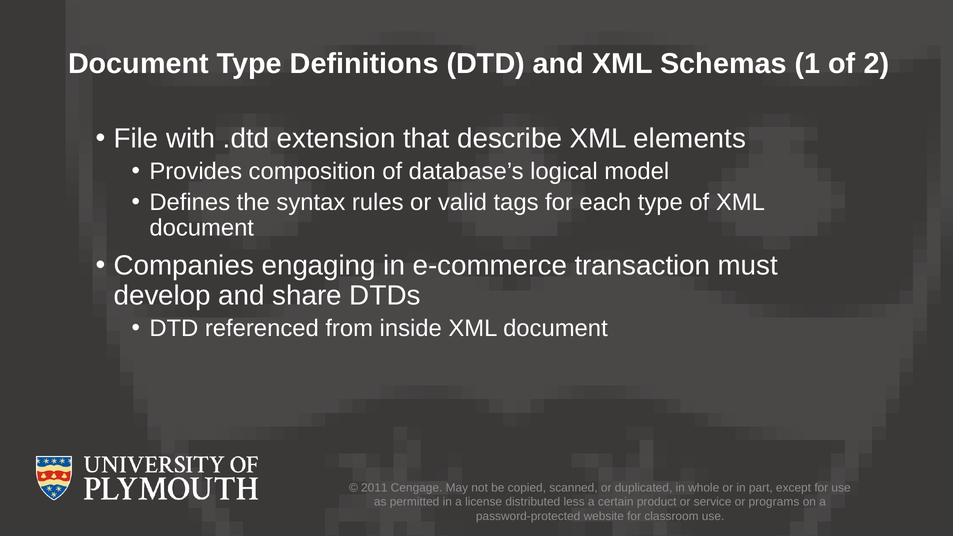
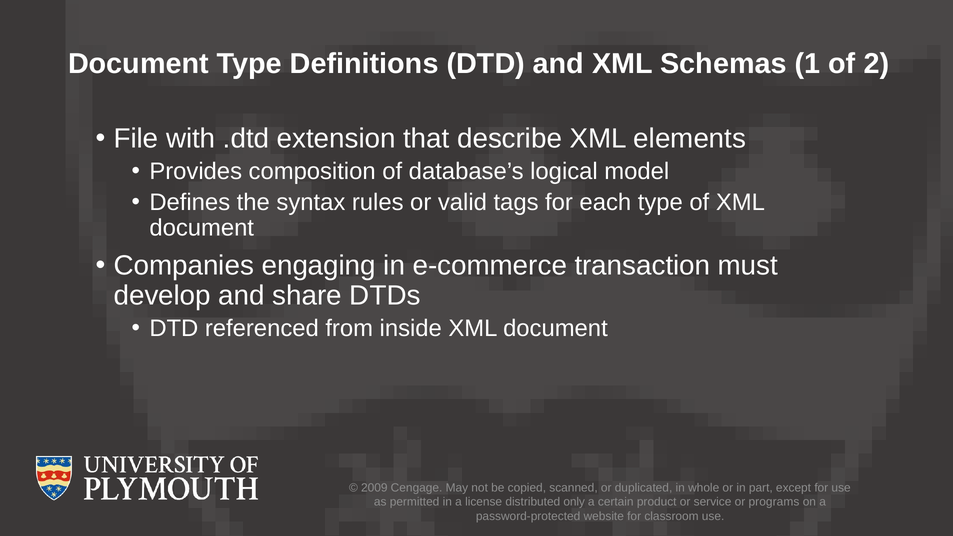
2011: 2011 -> 2009
less: less -> only
